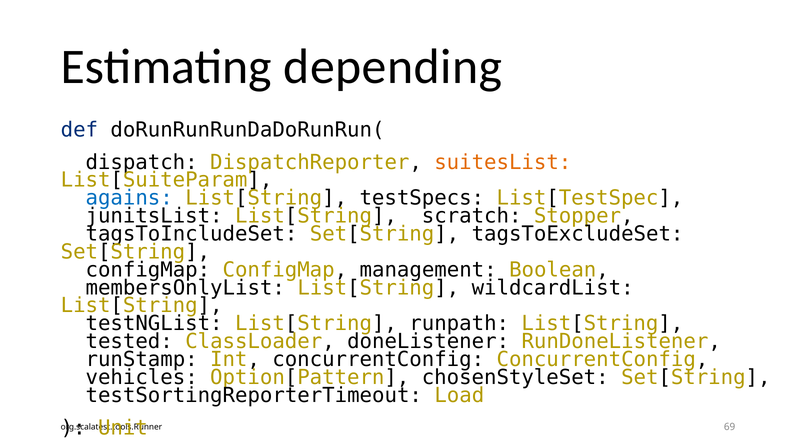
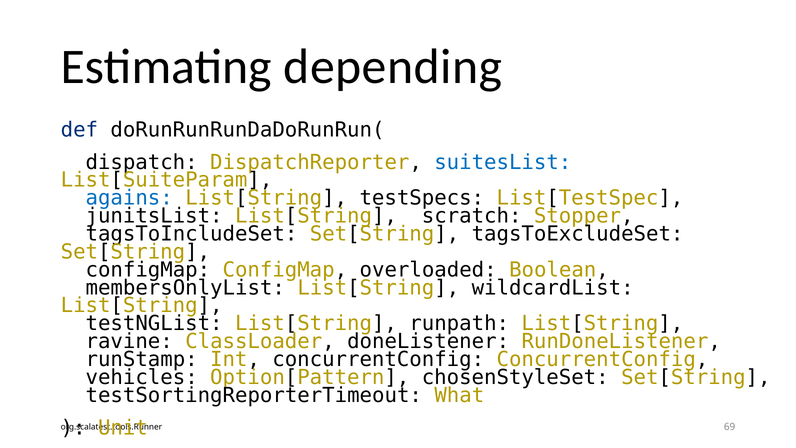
suitesList colour: orange -> blue
management: management -> overloaded
tested: tested -> ravine
Load: Load -> What
